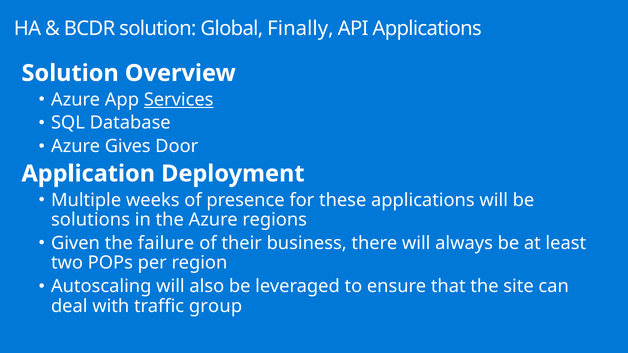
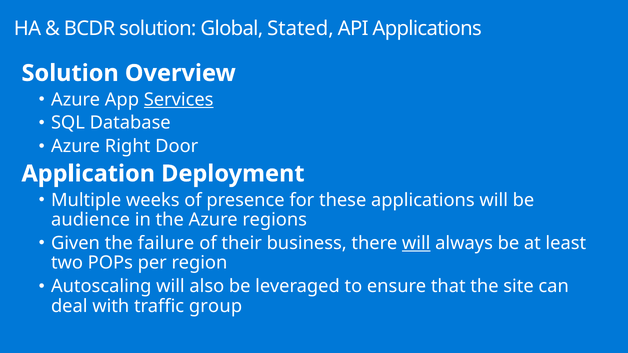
Finally: Finally -> Stated
Gives: Gives -> Right
solutions: solutions -> audience
will at (416, 243) underline: none -> present
